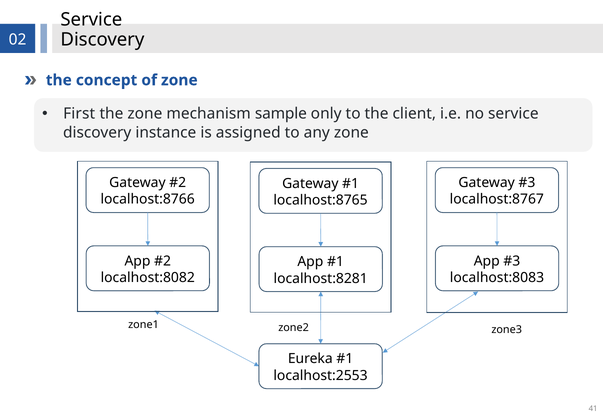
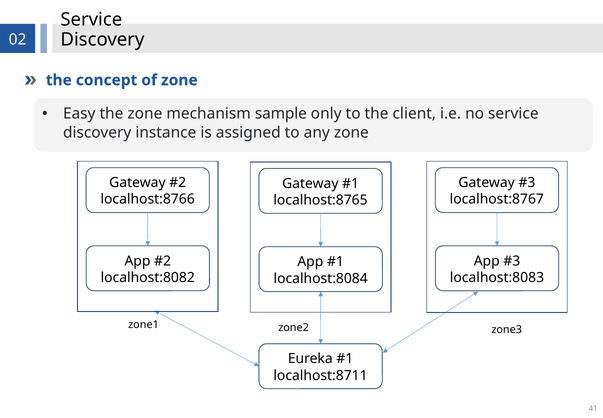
First: First -> Easy
localhost:8281: localhost:8281 -> localhost:8084
localhost:2553: localhost:2553 -> localhost:8711
